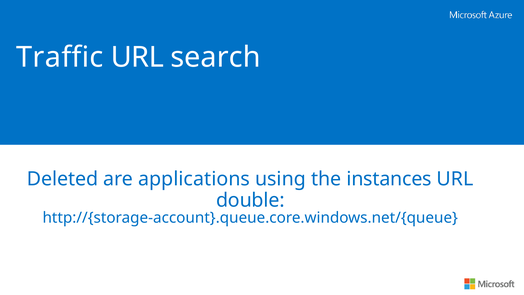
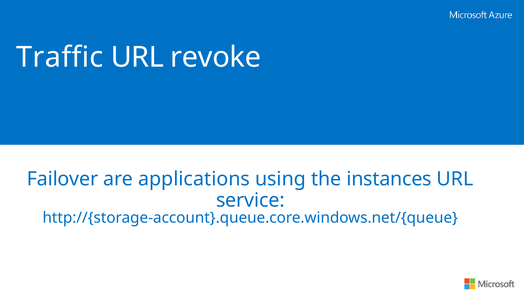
search: search -> revoke
Deleted: Deleted -> Failover
double: double -> service
